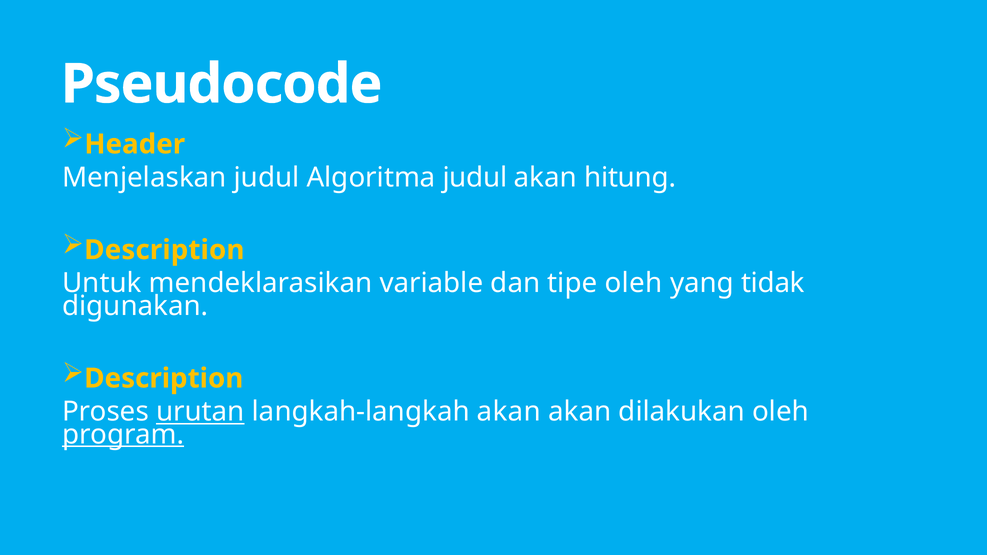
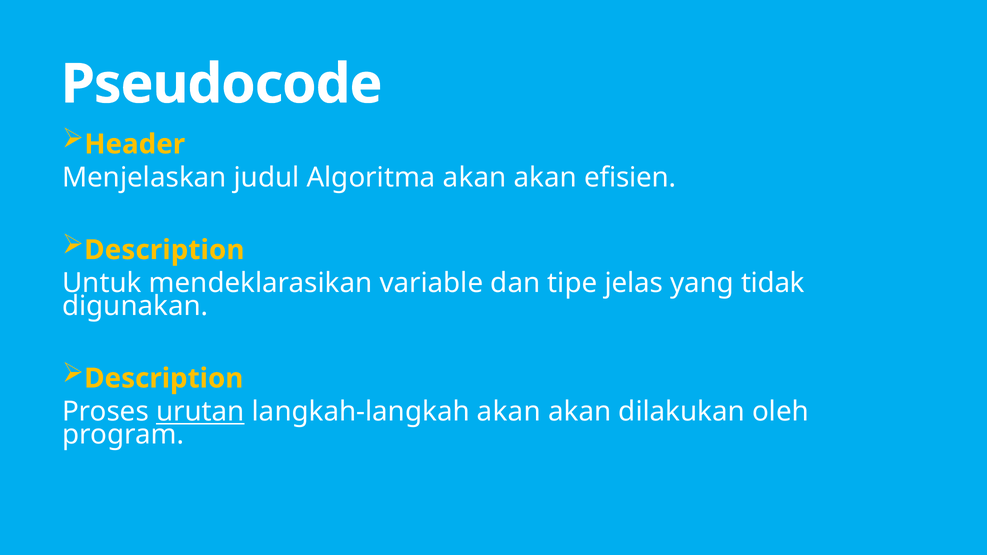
Algoritma judul: judul -> akan
hitung: hitung -> efisien
tipe oleh: oleh -> jelas
program underline: present -> none
